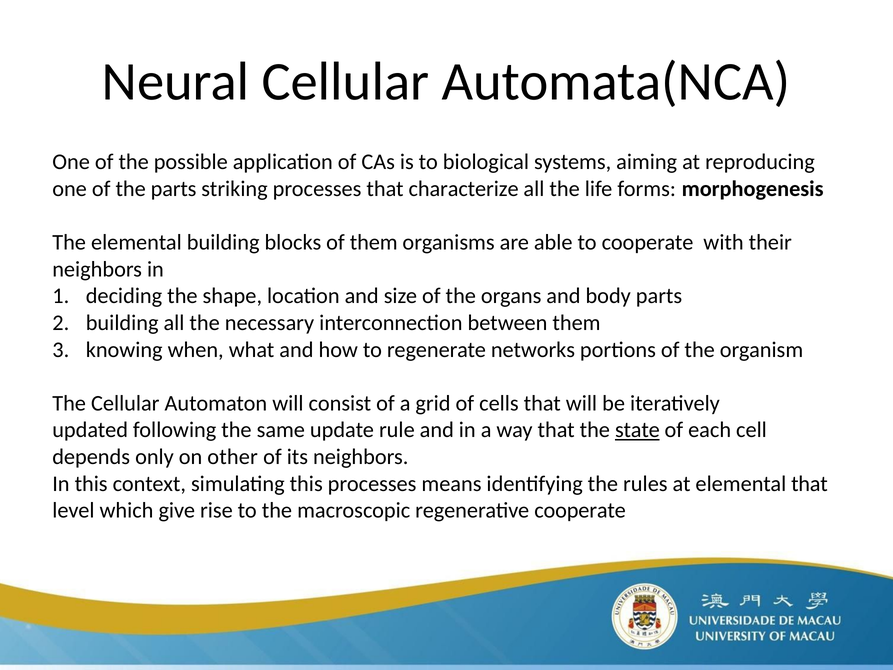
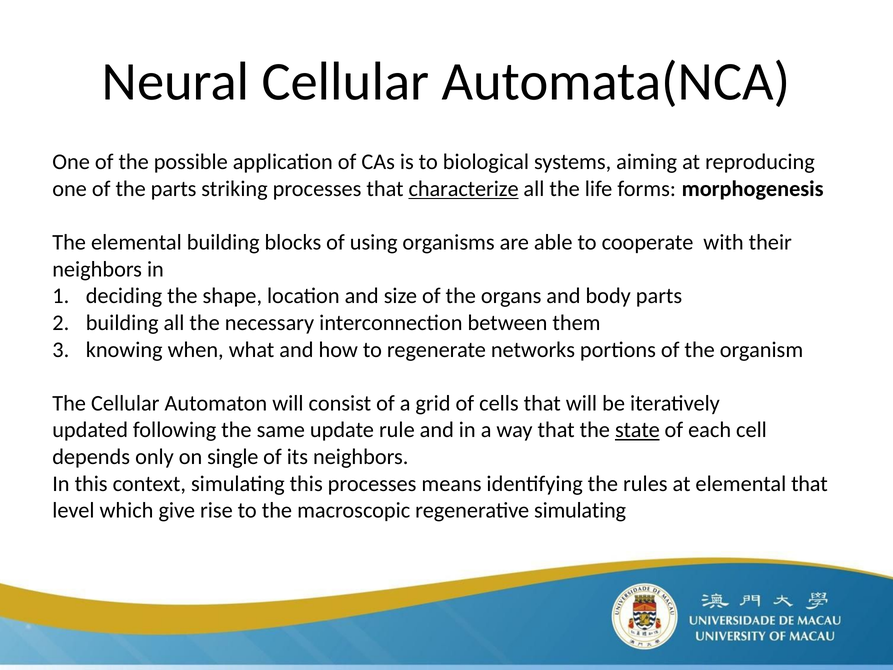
characterize underline: none -> present
of them: them -> using
other: other -> single
regenerative cooperate: cooperate -> simulating
